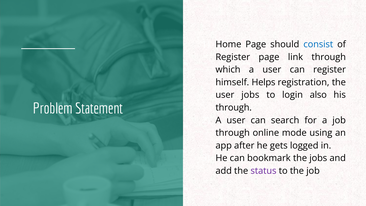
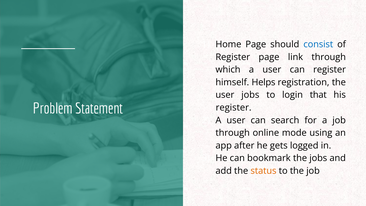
also: also -> that
through at (234, 108): through -> register
status colour: purple -> orange
